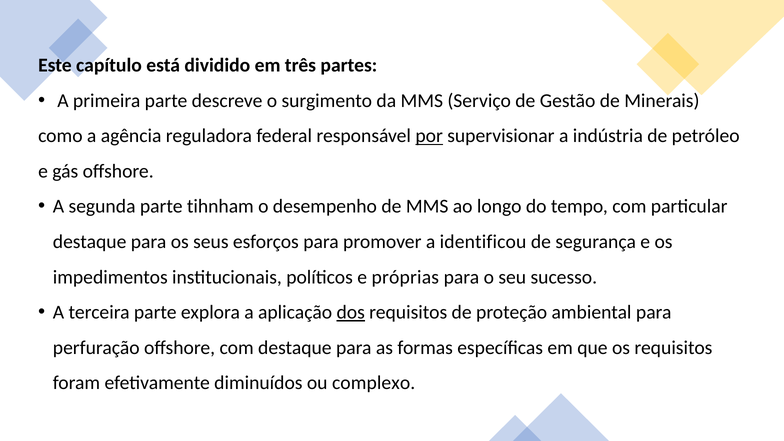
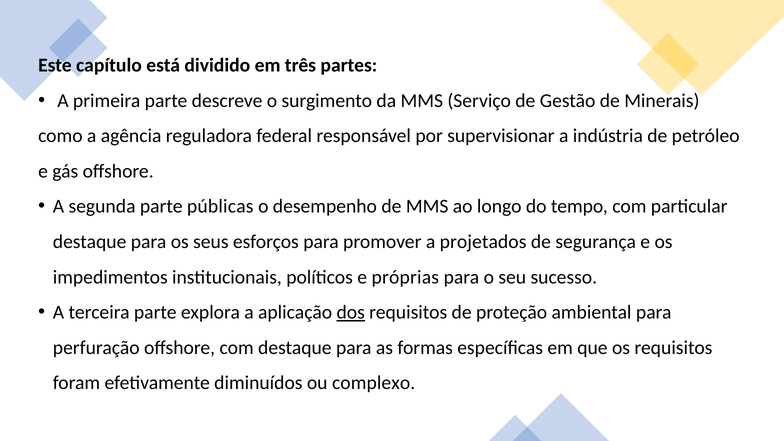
por underline: present -> none
tihnham: tihnham -> públicas
identificou: identificou -> projetados
